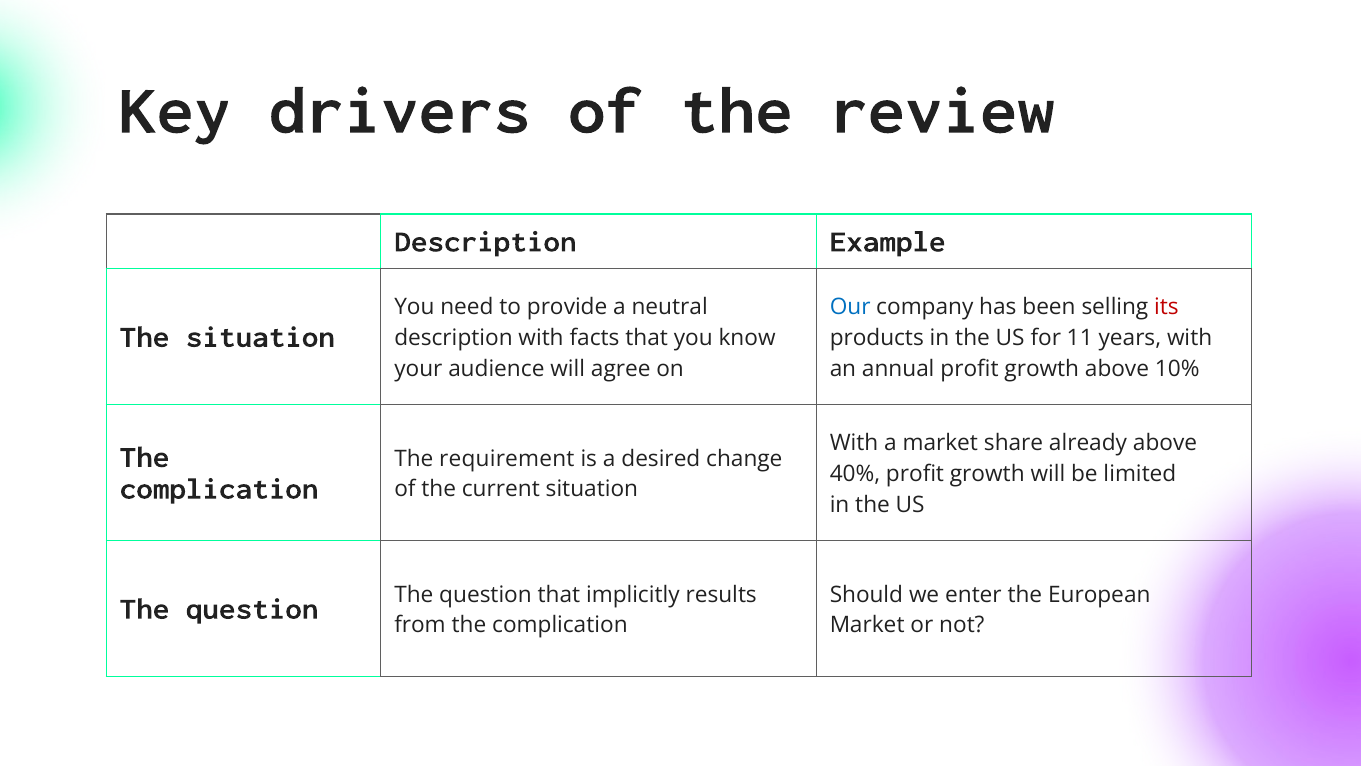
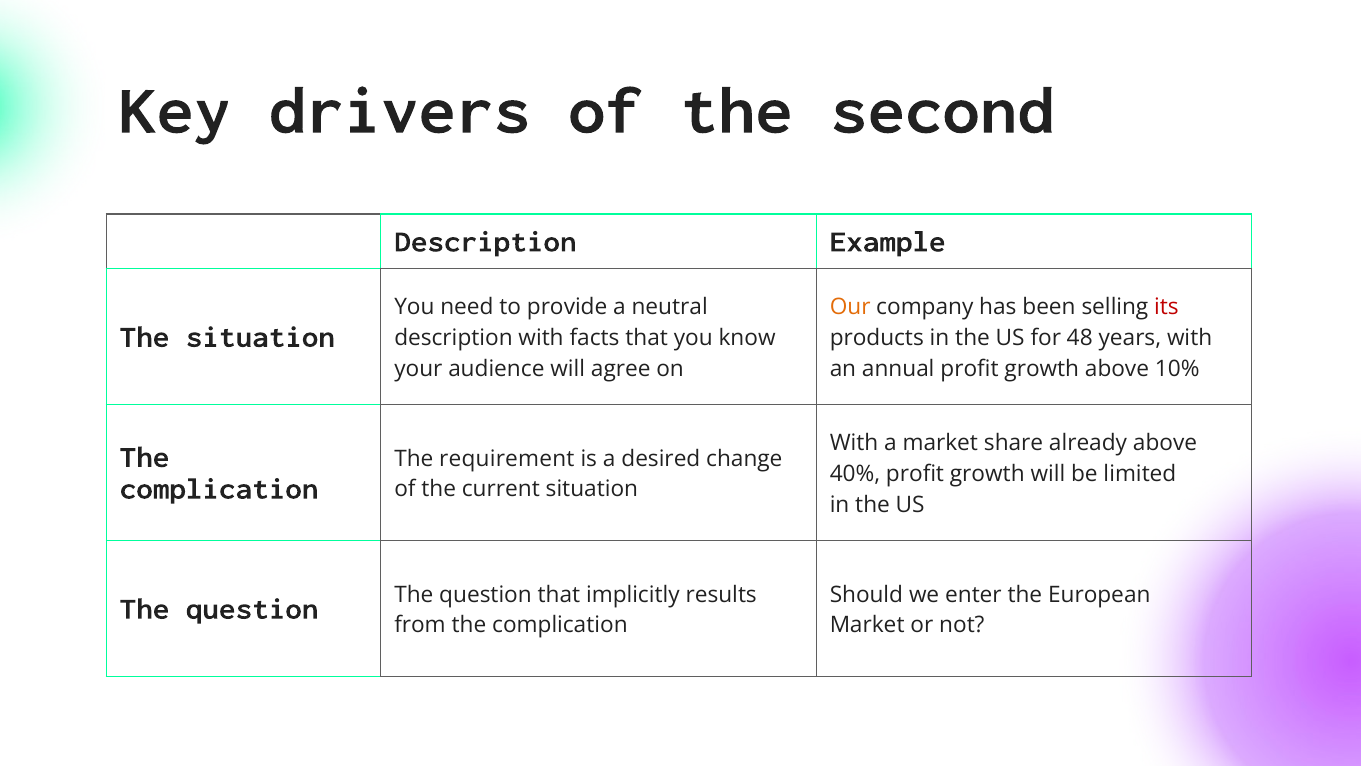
review: review -> second
Our colour: blue -> orange
11: 11 -> 48
